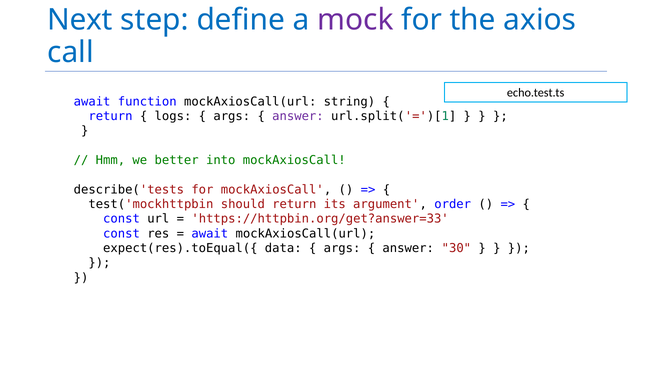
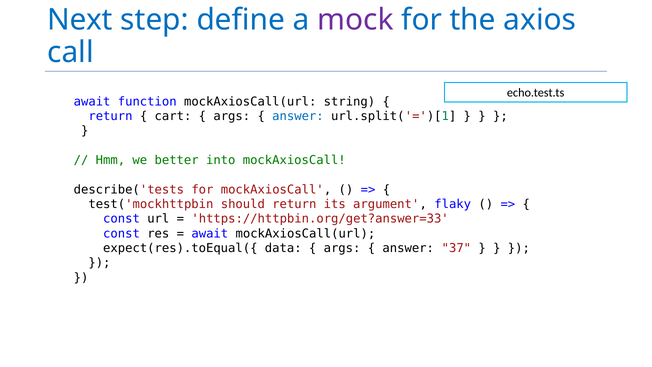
logs: logs -> cart
answer at (298, 116) colour: purple -> blue
order: order -> flaky
30: 30 -> 37
